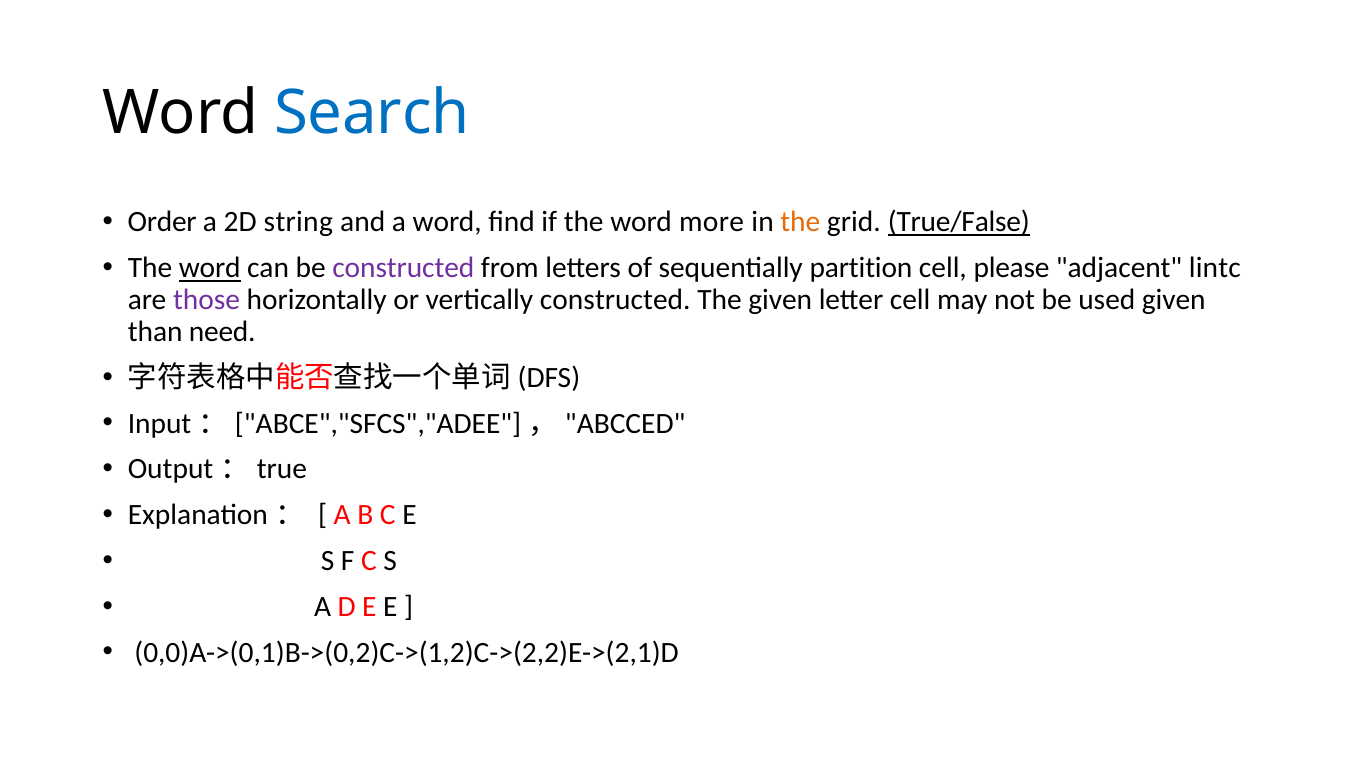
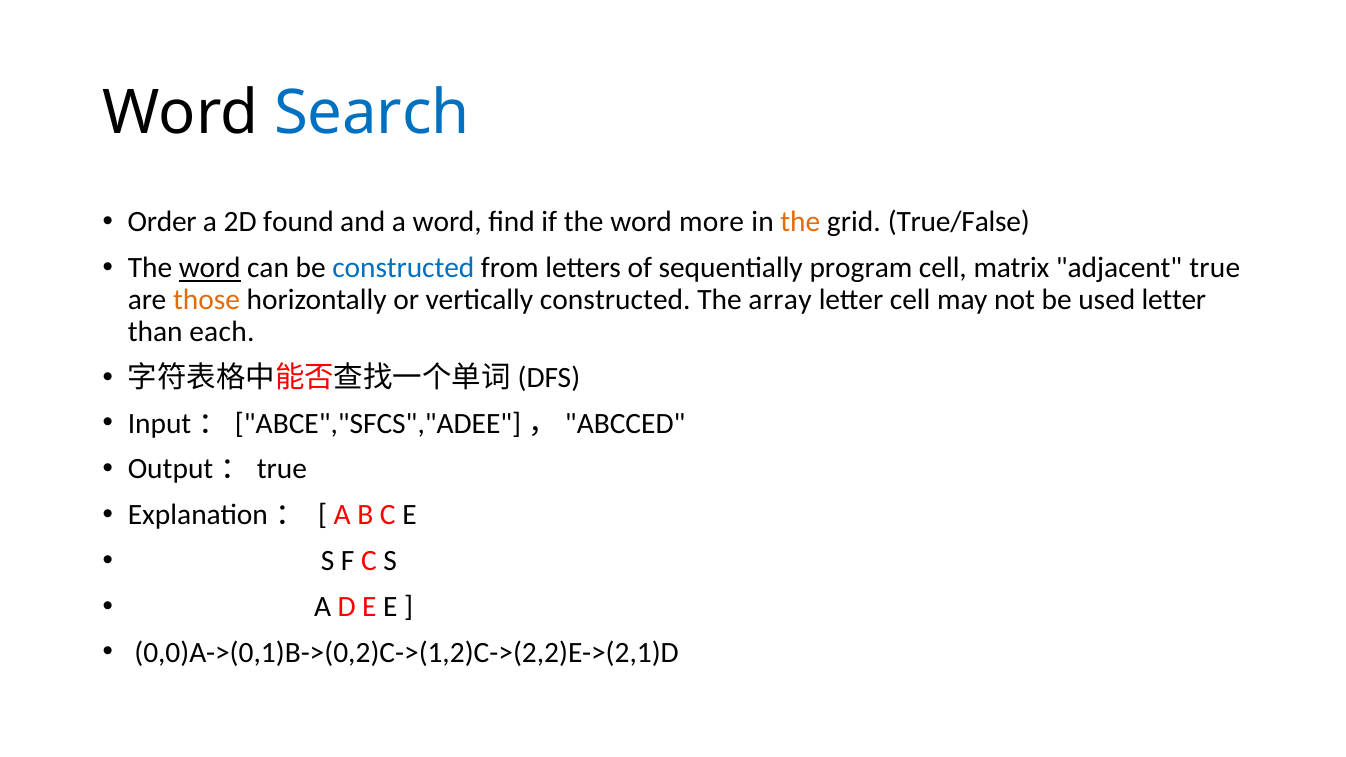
string: string -> found
True/False underline: present -> none
constructed at (403, 268) colour: purple -> blue
partition: partition -> program
please: please -> matrix
lintc: lintc -> true
those colour: purple -> orange
The given: given -> array
used given: given -> letter
need: need -> each
